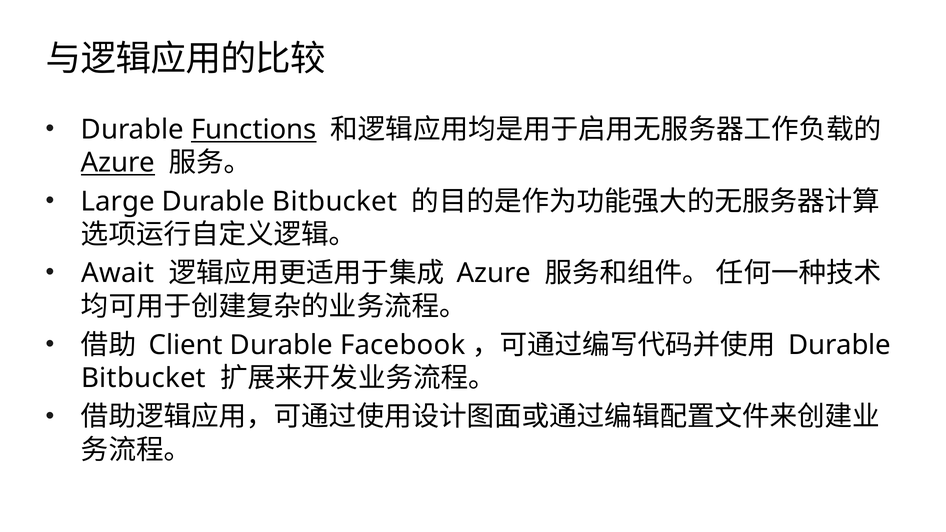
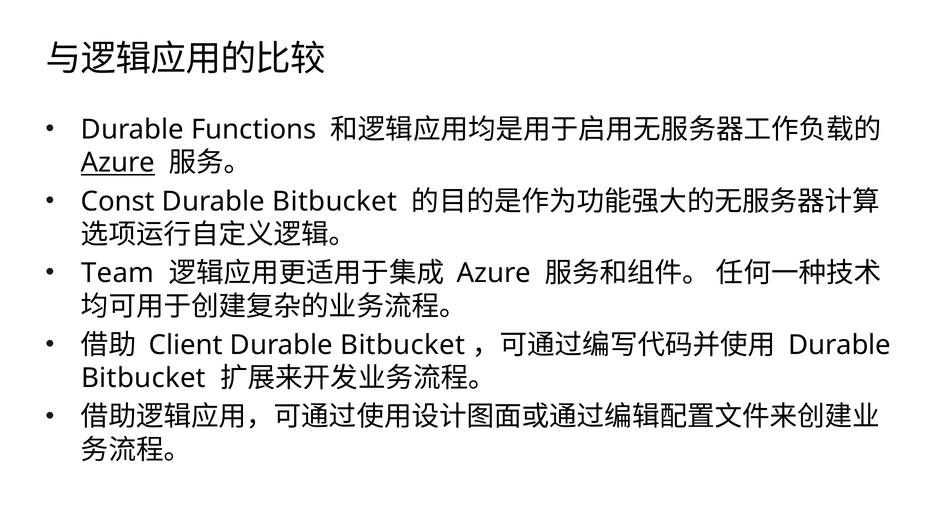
Functions underline: present -> none
Large: Large -> Const
Await: Await -> Team
Facebook at (403, 345): Facebook -> Bitbucket
